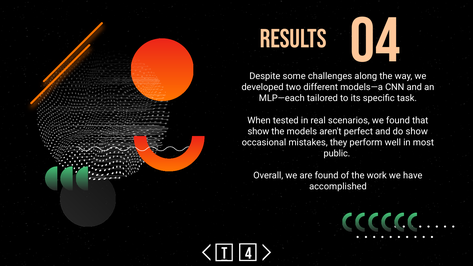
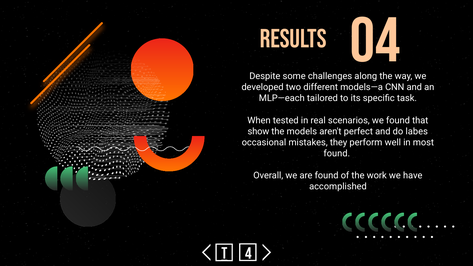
do show: show -> labes
public at (337, 154): public -> found
